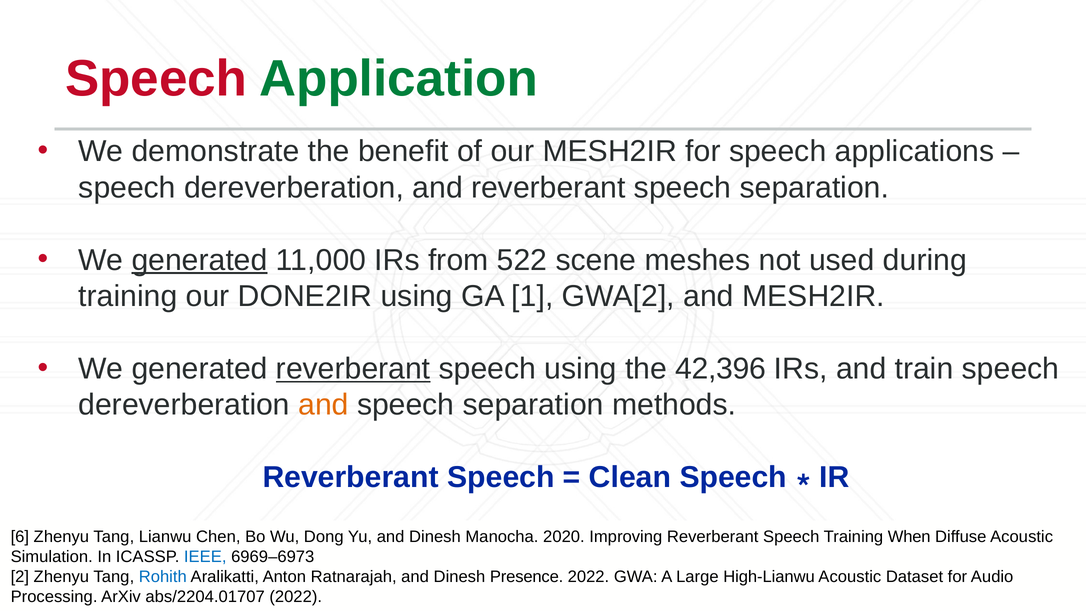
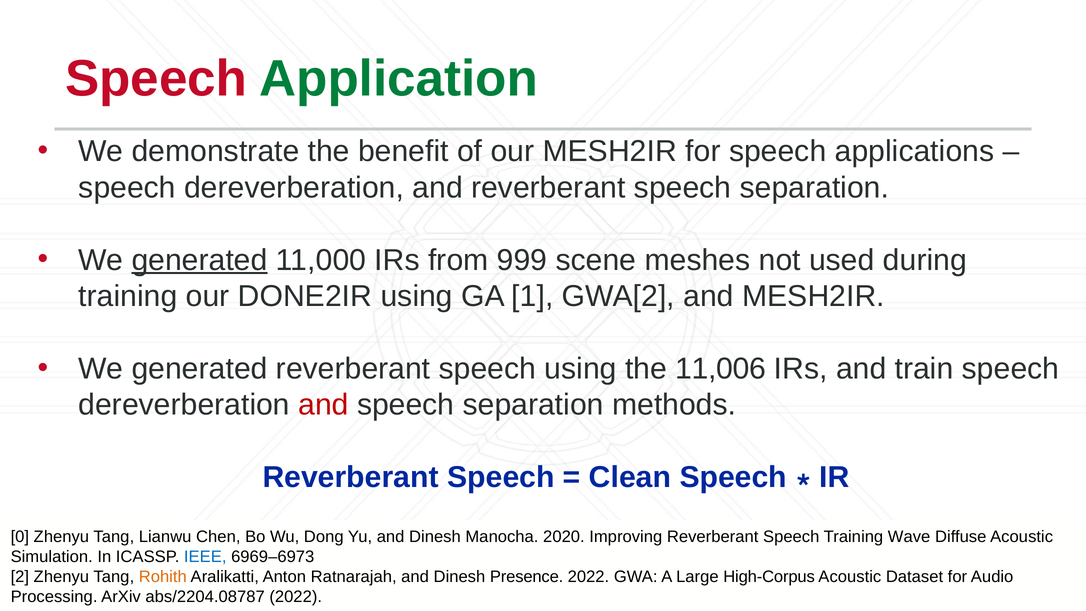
522: 522 -> 999
reverberant at (353, 369) underline: present -> none
42,396: 42,396 -> 11,006
and at (323, 405) colour: orange -> red
6: 6 -> 0
When: When -> Wave
Rohith colour: blue -> orange
High-Lianwu: High-Lianwu -> High-Corpus
abs/2204.01707: abs/2204.01707 -> abs/2204.08787
